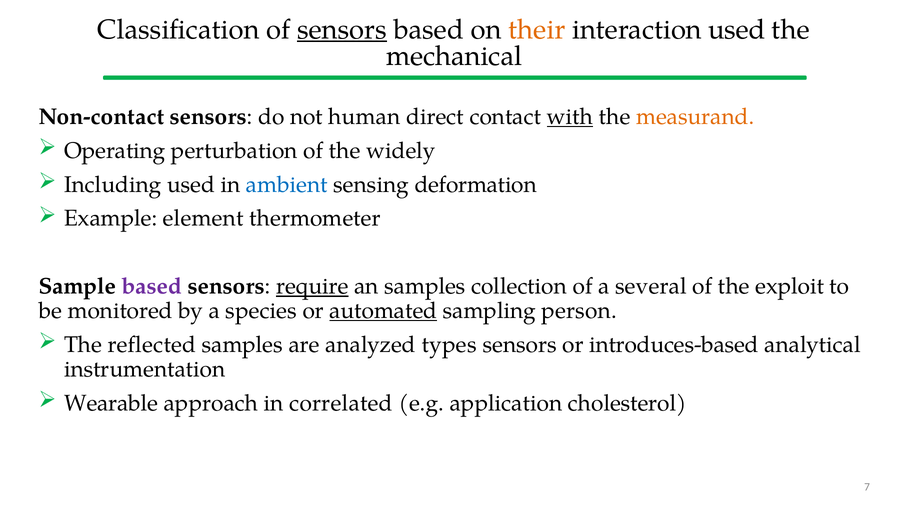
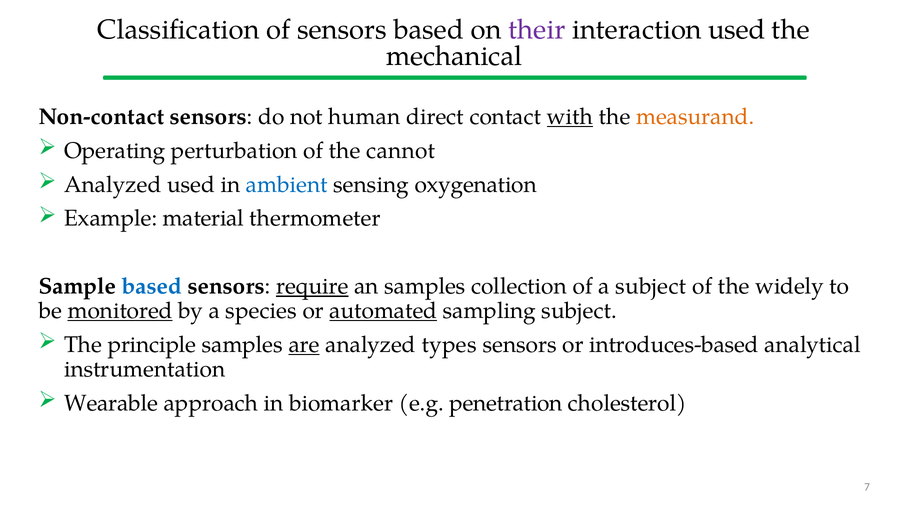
sensors at (342, 30) underline: present -> none
their colour: orange -> purple
widely: widely -> cannot
Including at (113, 184): Including -> Analyzed
deformation: deformation -> oxygenation
element: element -> material
based at (152, 286) colour: purple -> blue
a several: several -> subject
exploit: exploit -> widely
monitored underline: none -> present
sampling person: person -> subject
reflected: reflected -> principle
are underline: none -> present
correlated: correlated -> biomarker
application: application -> penetration
